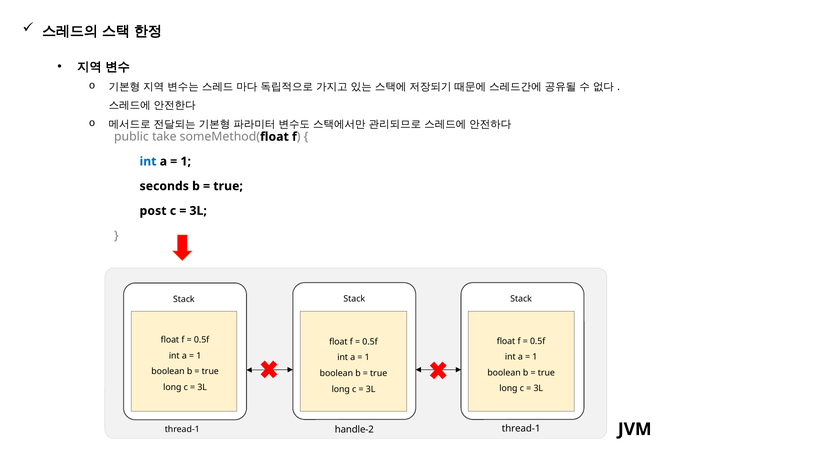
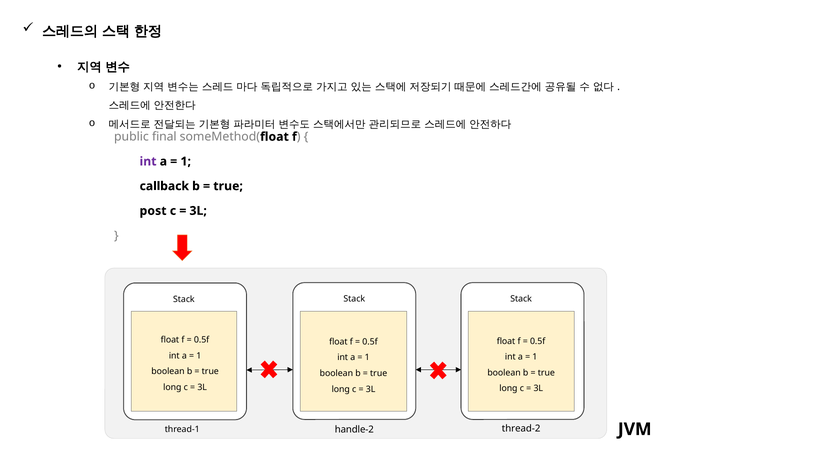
take: take -> final
int at (148, 161) colour: blue -> purple
seconds: seconds -> callback
thread-1 at (521, 428): thread-1 -> thread-2
